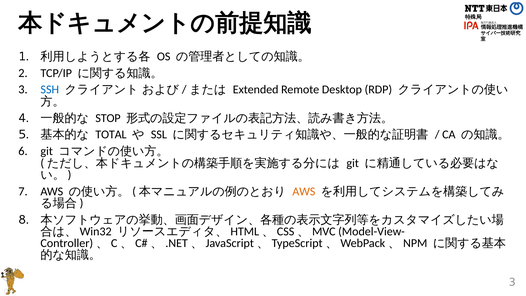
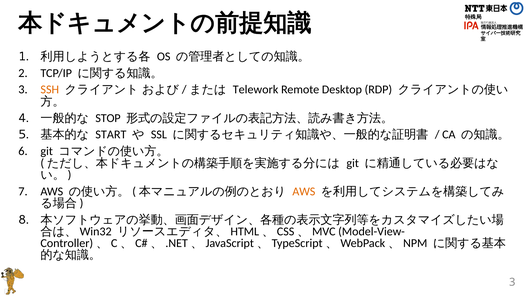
SSH colour: blue -> orange
Extended: Extended -> Telework
TOTAL: TOTAL -> START
